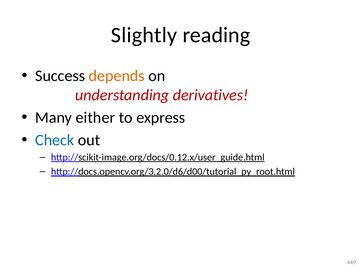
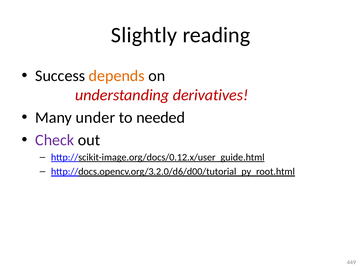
either: either -> under
express: express -> needed
Check colour: blue -> purple
